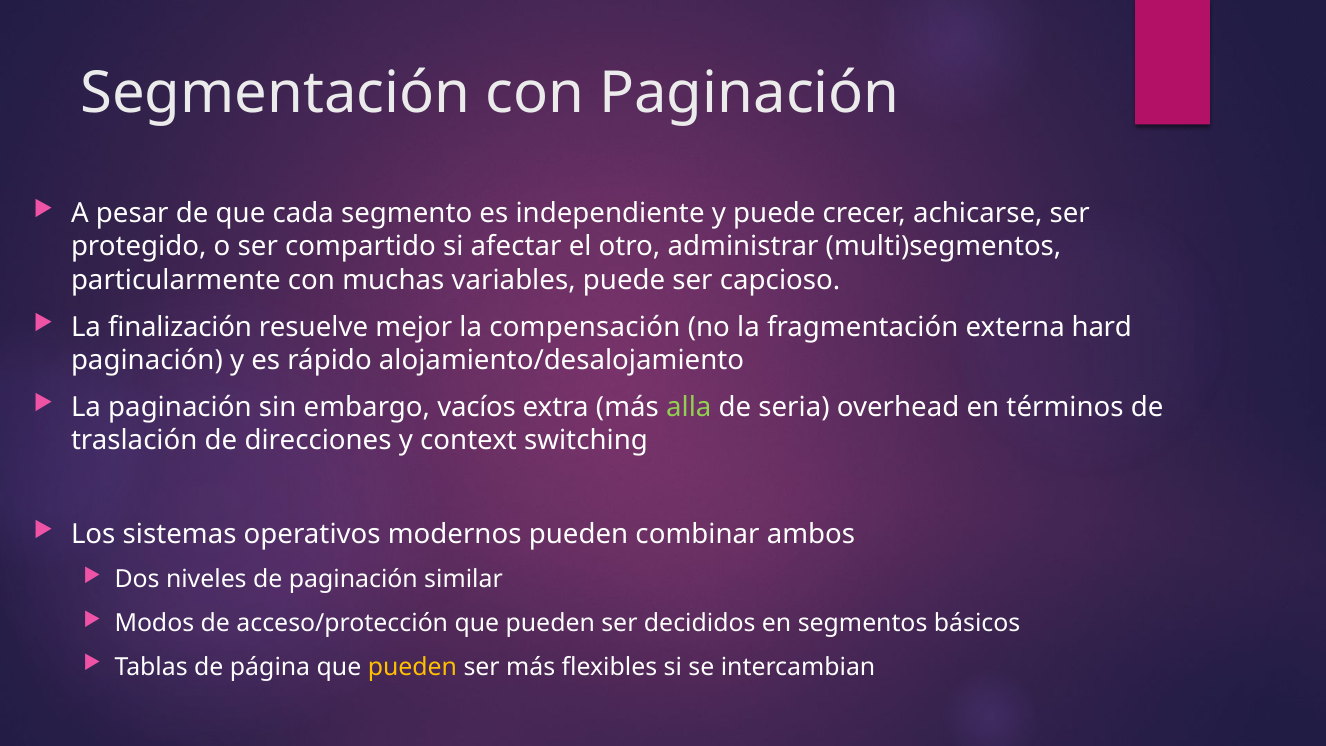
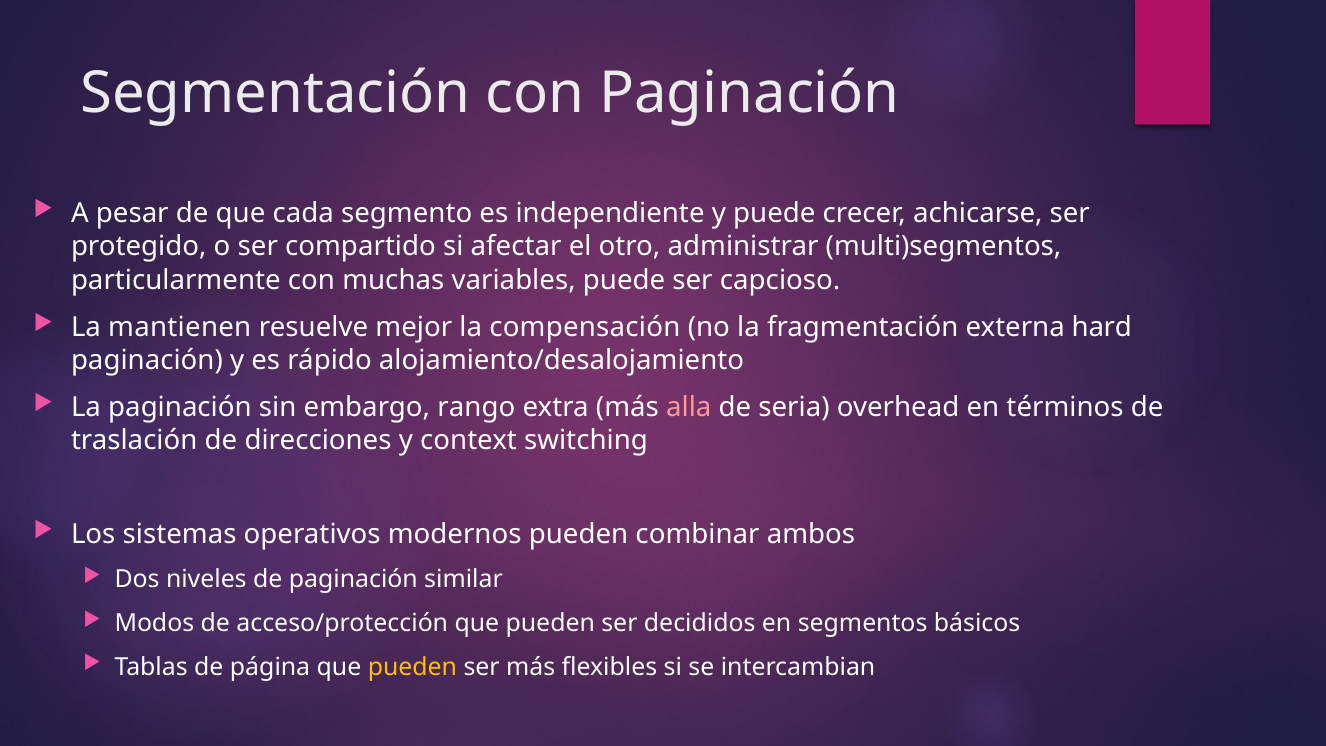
finalización: finalización -> mantienen
vacíos: vacíos -> rango
alla colour: light green -> pink
